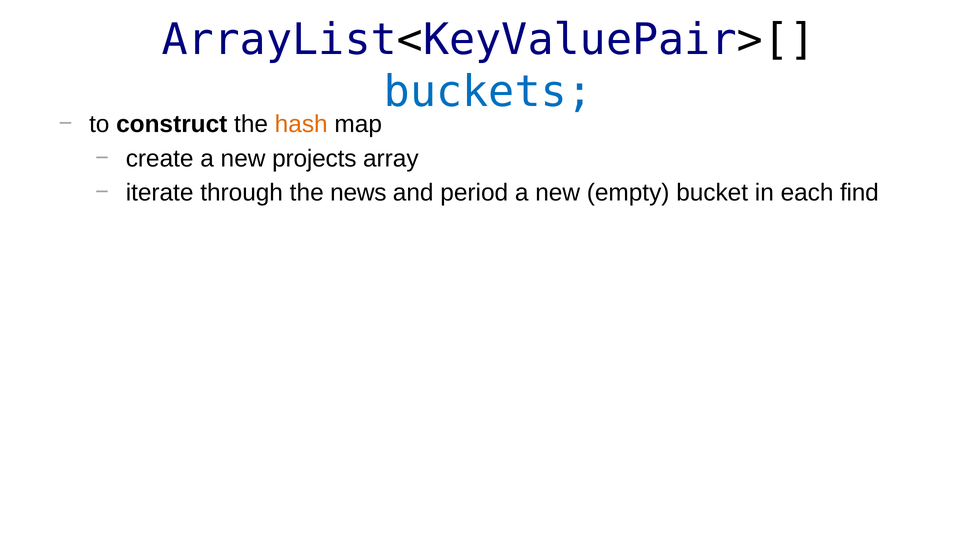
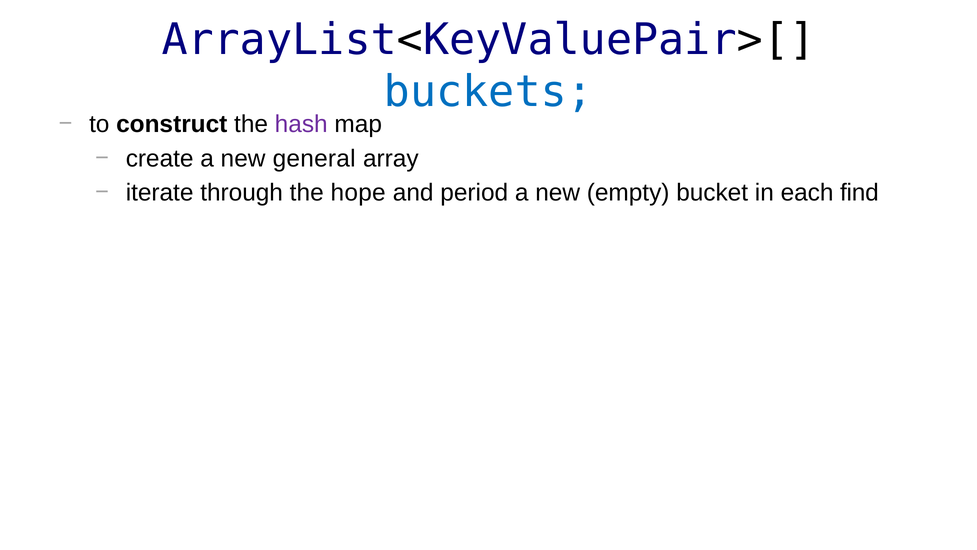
hash colour: orange -> purple
projects: projects -> general
news: news -> hope
